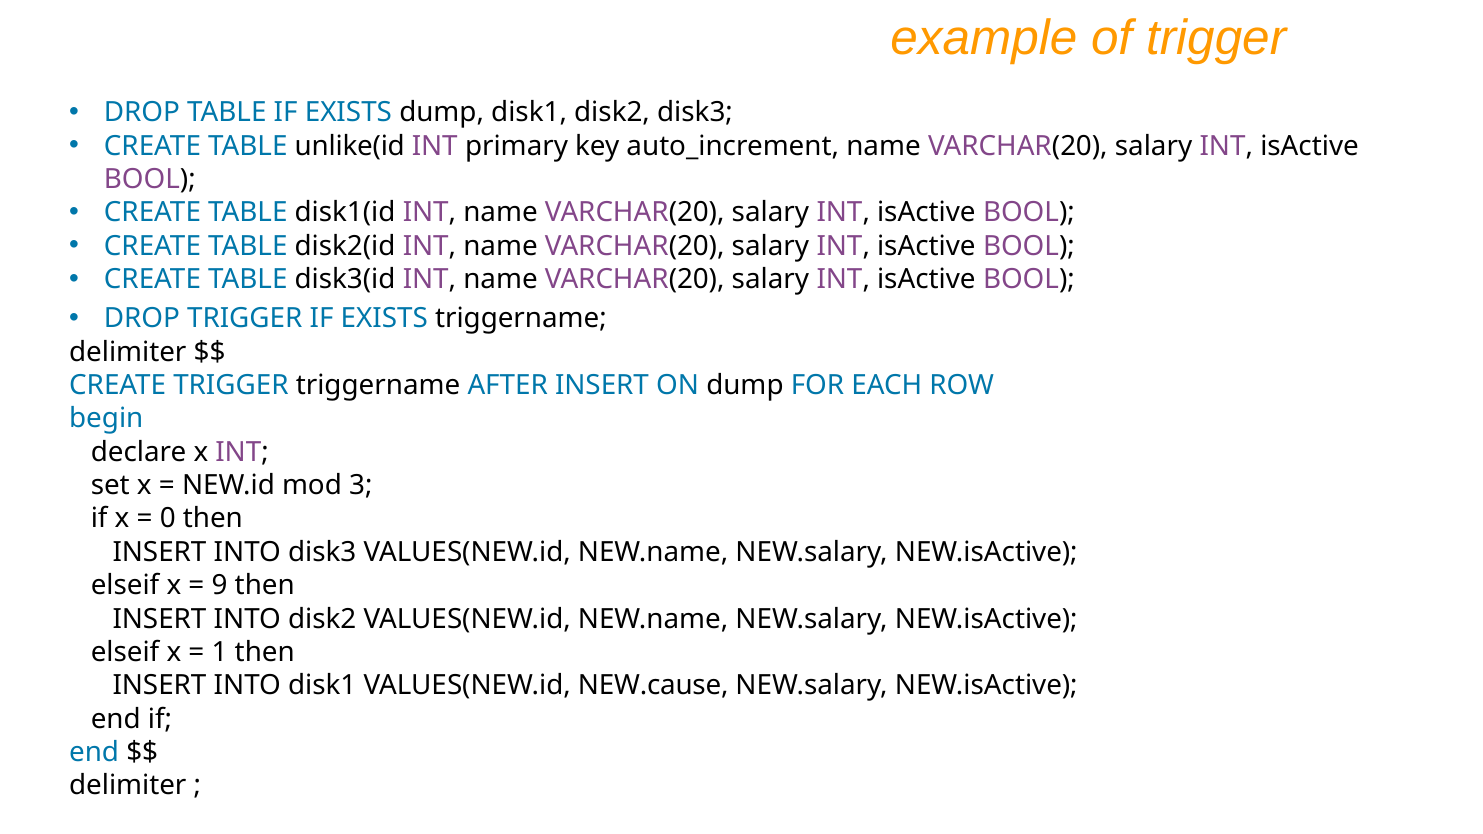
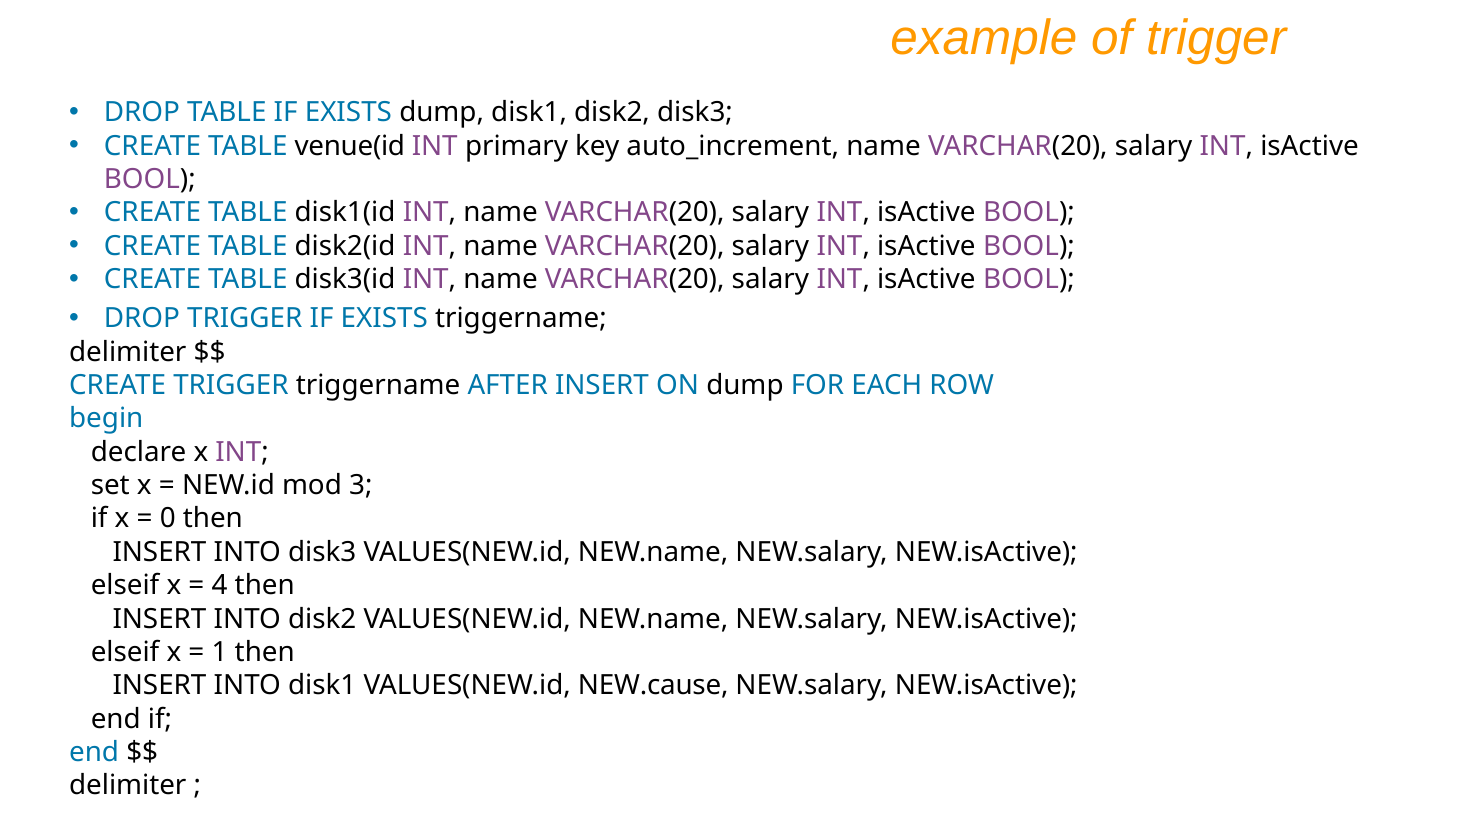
unlike(id: unlike(id -> venue(id
9: 9 -> 4
